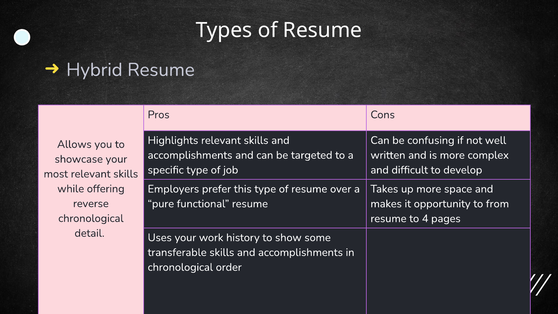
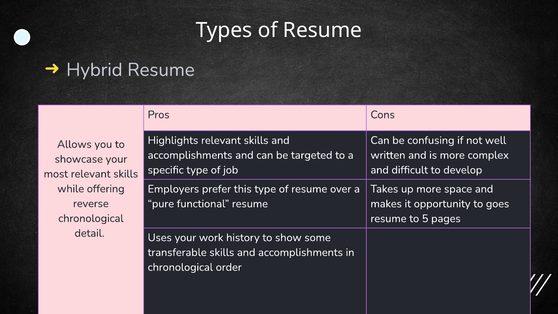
from: from -> goes
4: 4 -> 5
